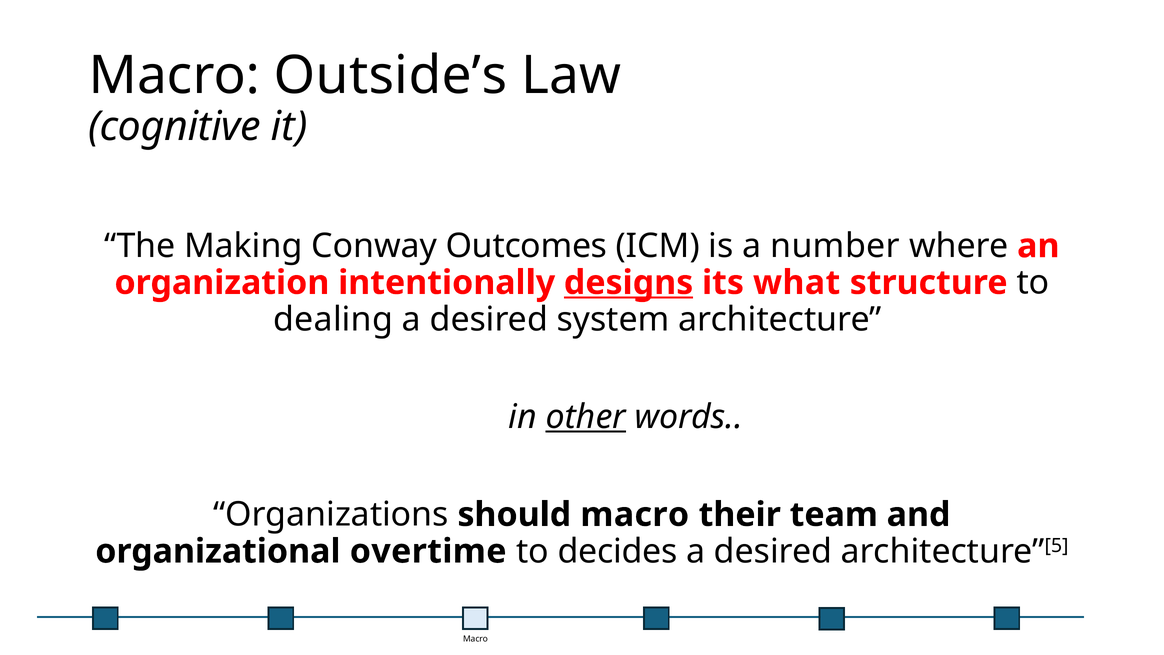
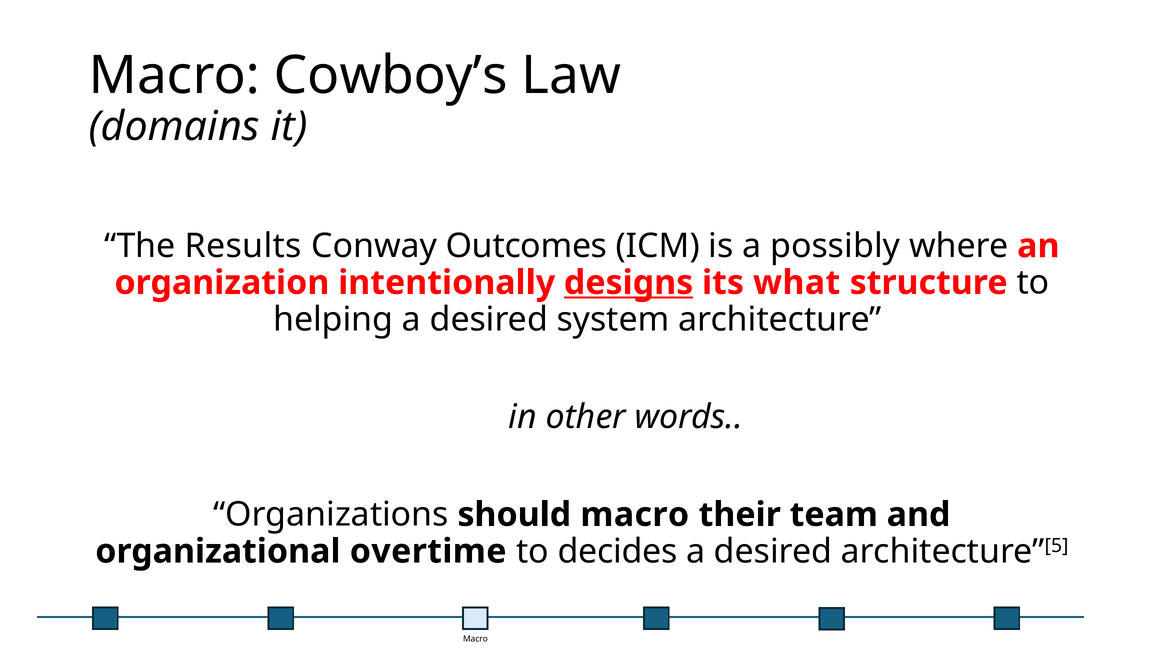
Outside’s: Outside’s -> Cowboy’s
cognitive: cognitive -> domains
Making: Making -> Results
number: number -> possibly
dealing: dealing -> helping
other underline: present -> none
